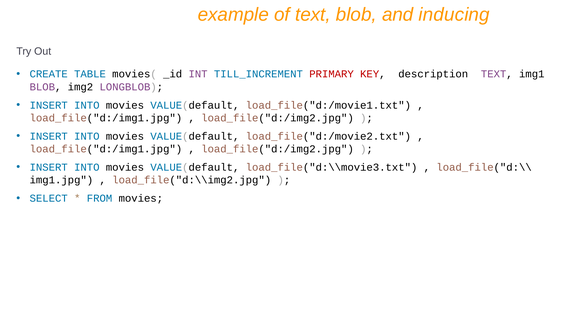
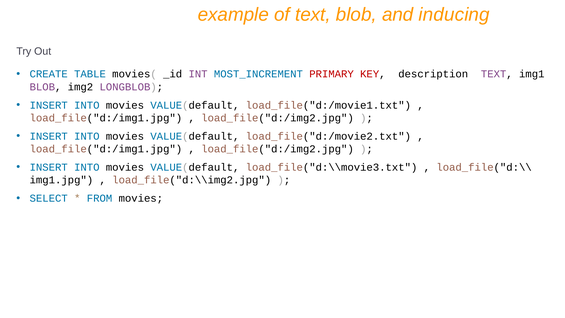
TILL_INCREMENT: TILL_INCREMENT -> MOST_INCREMENT
